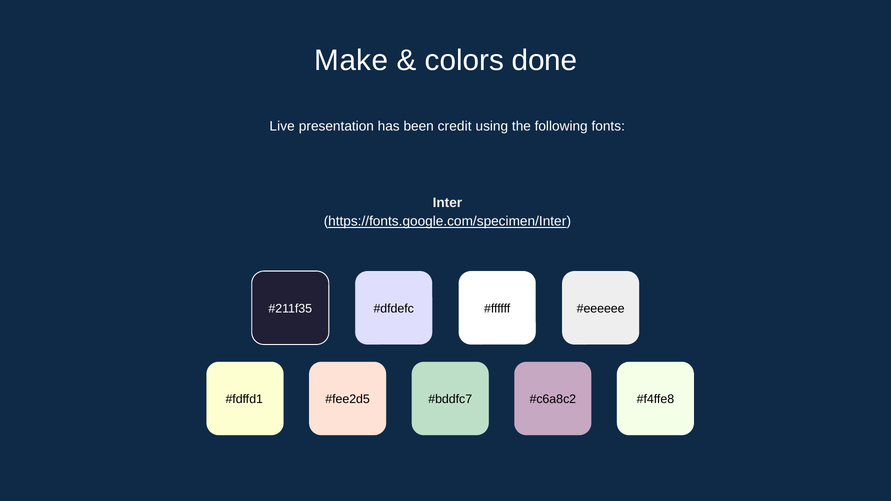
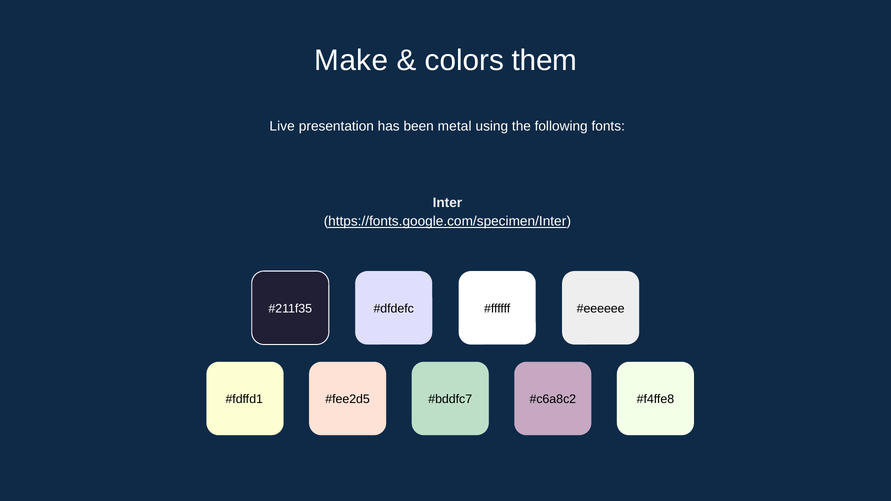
done: done -> them
credit: credit -> metal
